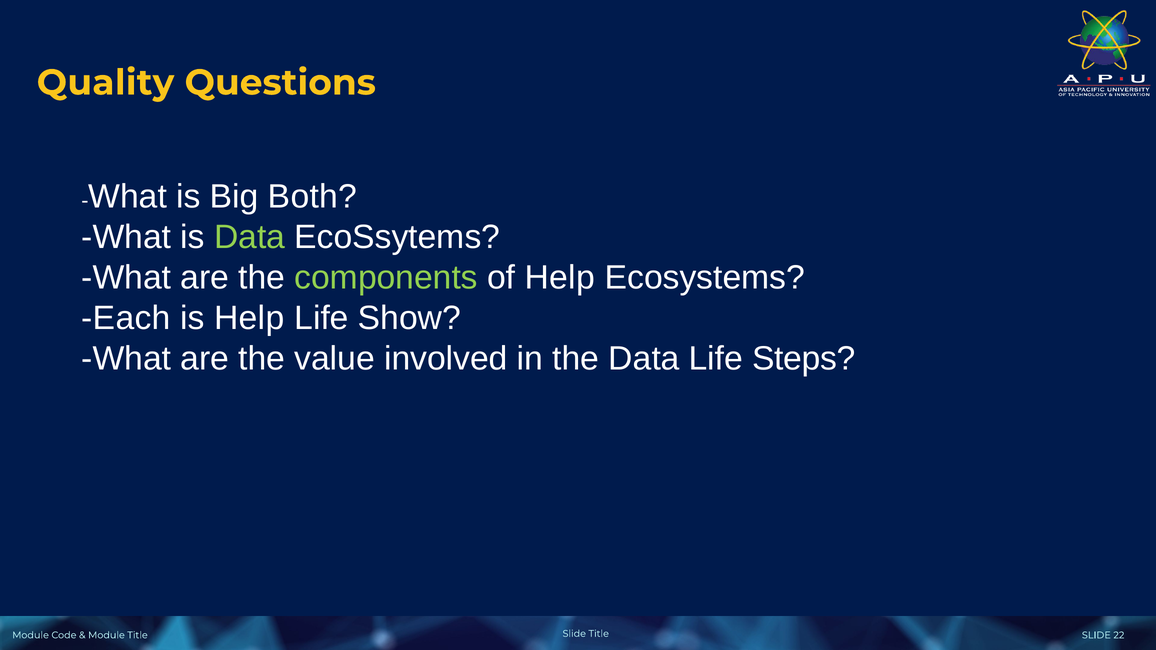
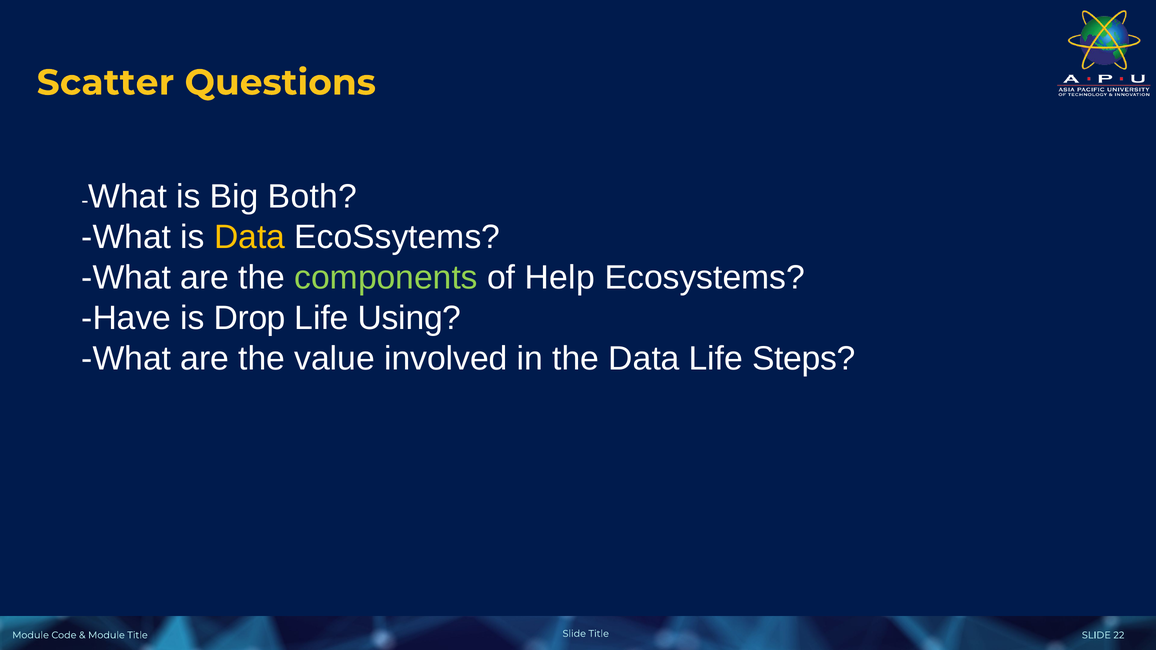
Quality: Quality -> Scatter
Data at (250, 237) colour: light green -> yellow
Each: Each -> Have
is Help: Help -> Drop
Show: Show -> Using
